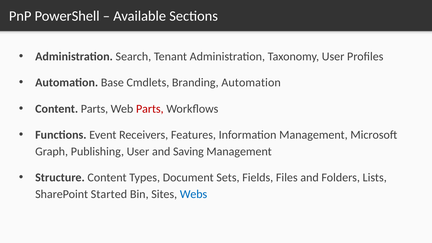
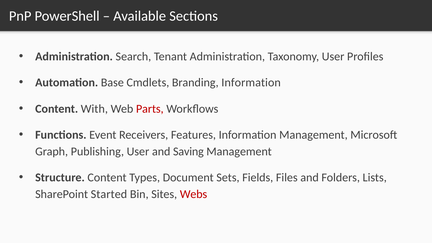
Branding Automation: Automation -> Information
Content Parts: Parts -> With
Webs colour: blue -> red
